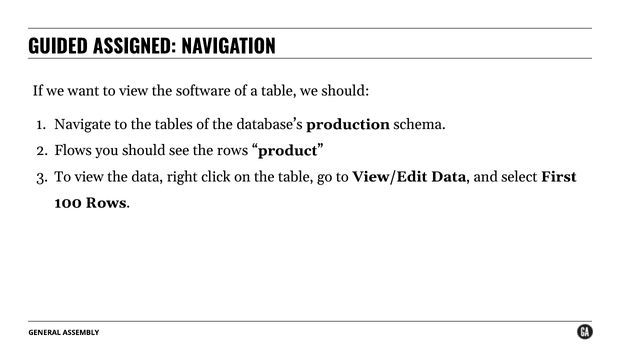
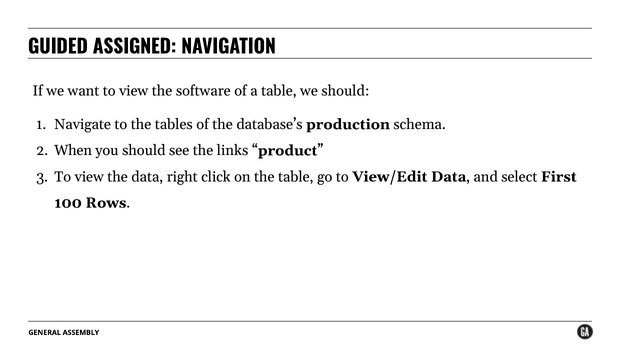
Flows: Flows -> When
the rows: rows -> links
